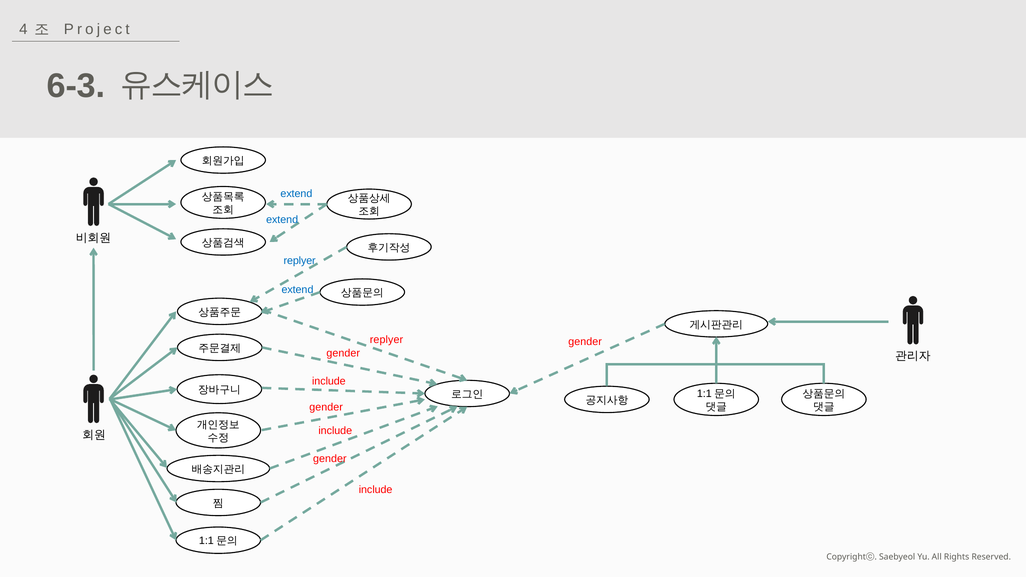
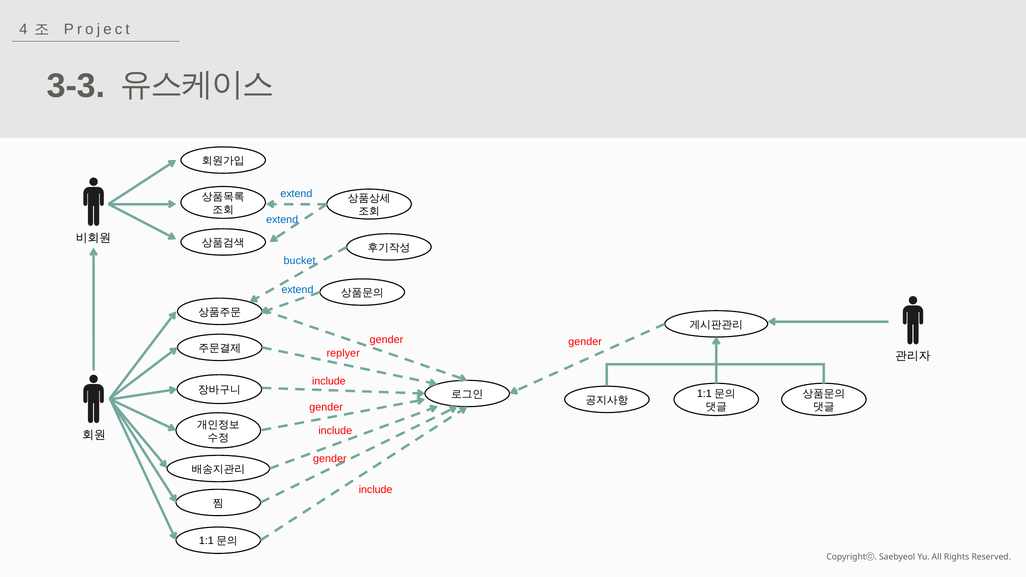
6-3: 6-3 -> 3-3
replyer at (300, 261): replyer -> bucket
replyer at (386, 340): replyer -> gender
gender at (343, 353): gender -> replyer
